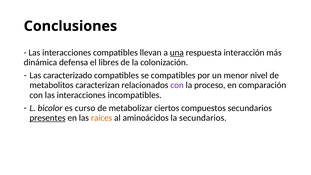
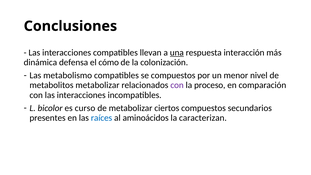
libres: libres -> cómo
caracterizado: caracterizado -> metabolismo
se compatibles: compatibles -> compuestos
metabolitos caracterizan: caracterizan -> metabolizar
presentes underline: present -> none
raíces colour: orange -> blue
la secundarios: secundarios -> caracterizan
